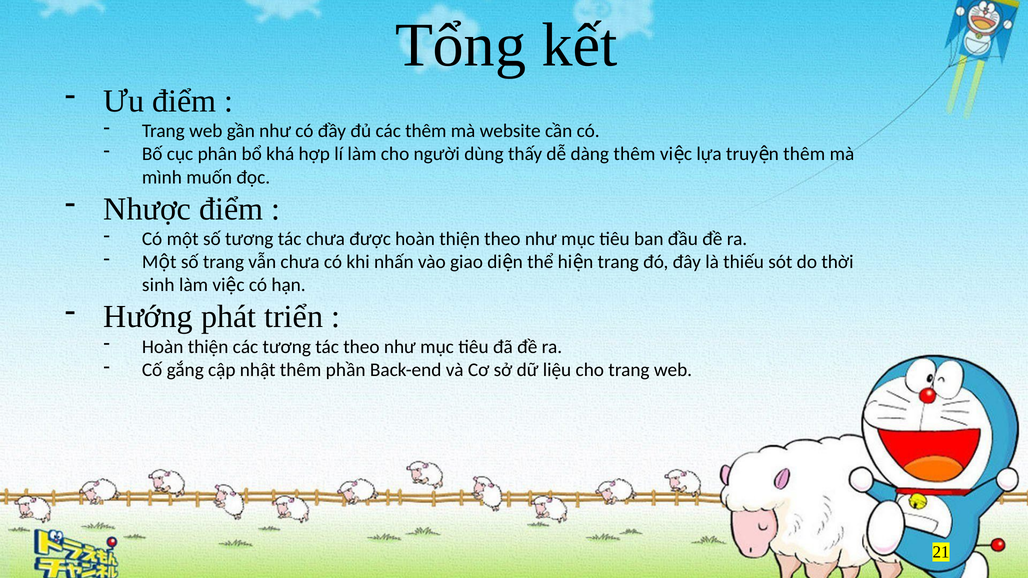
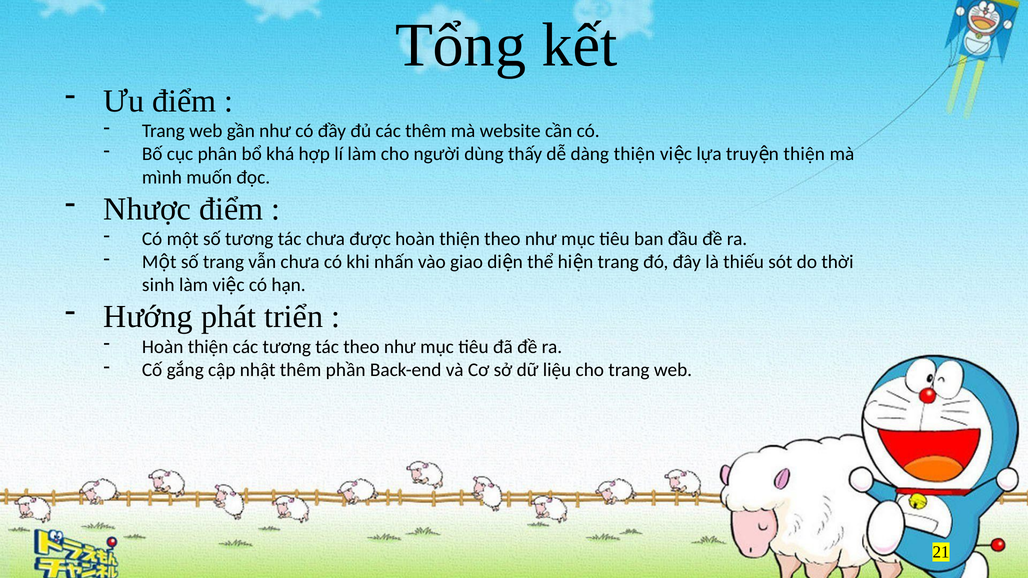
dàng thêm: thêm -> thiện
thêm at (804, 154): thêm -> thiện
